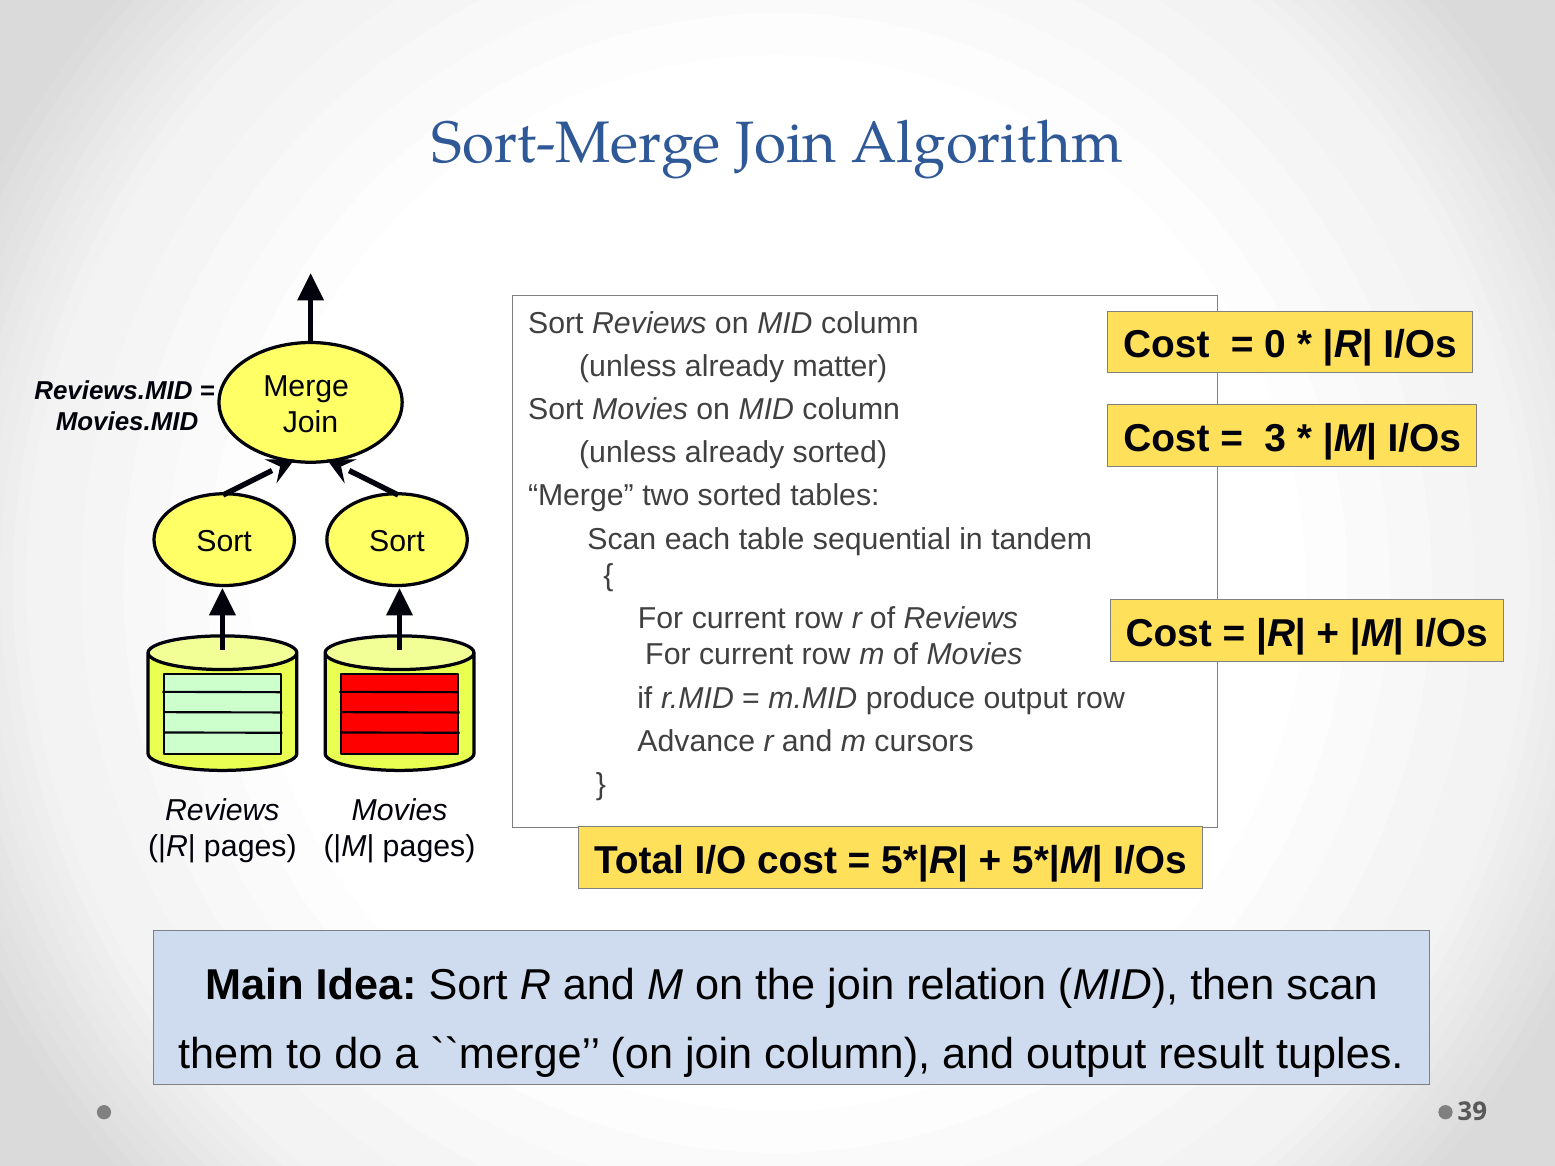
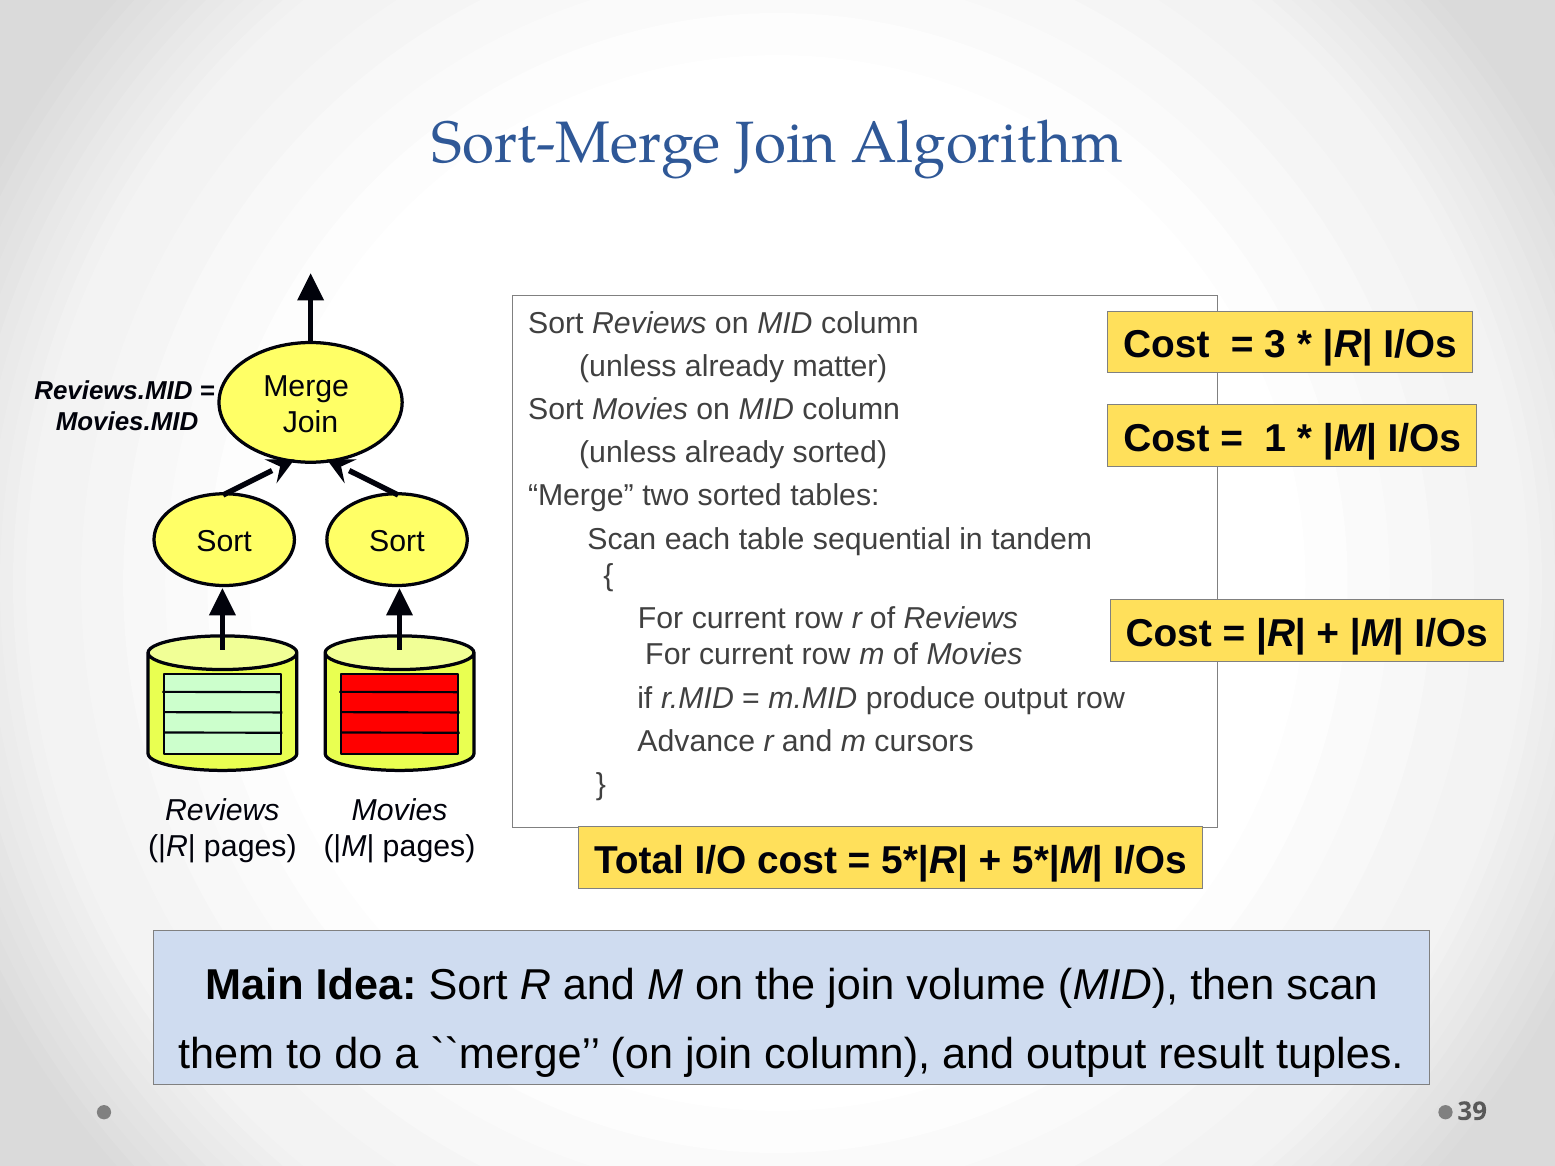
0: 0 -> 3
3: 3 -> 1
relation: relation -> volume
